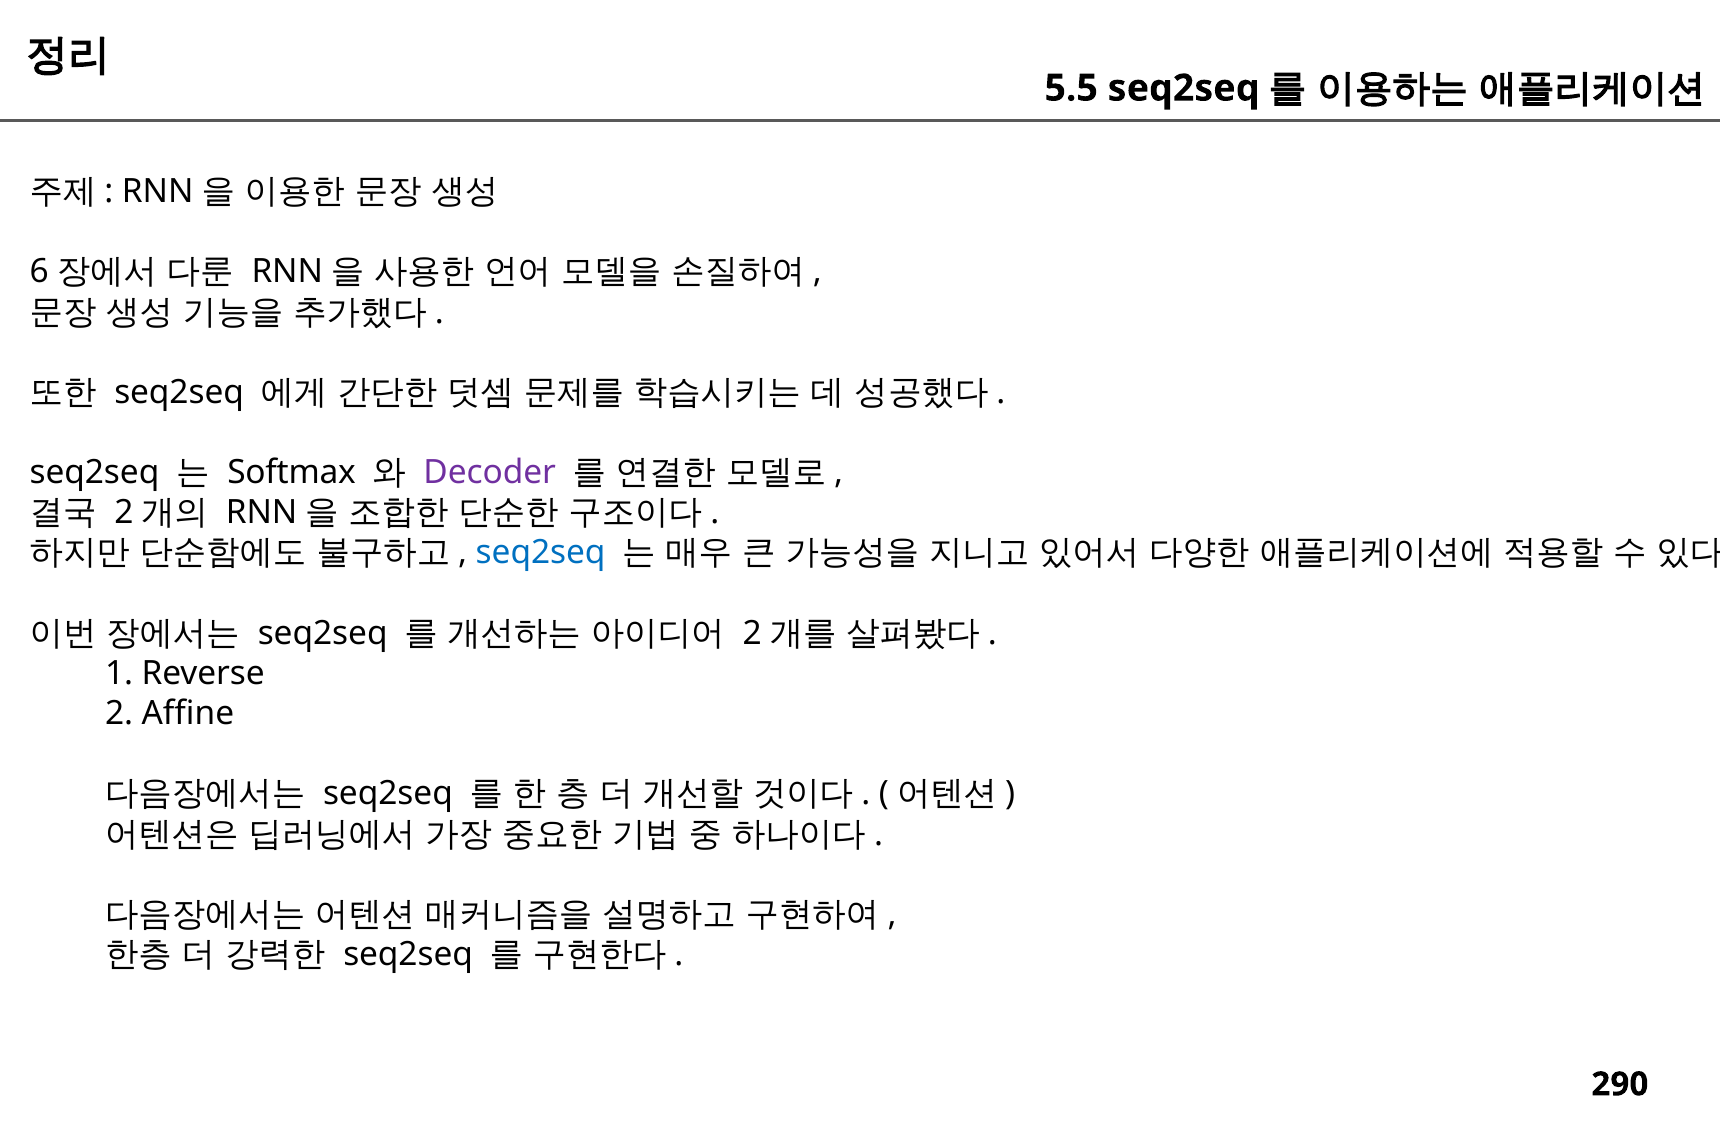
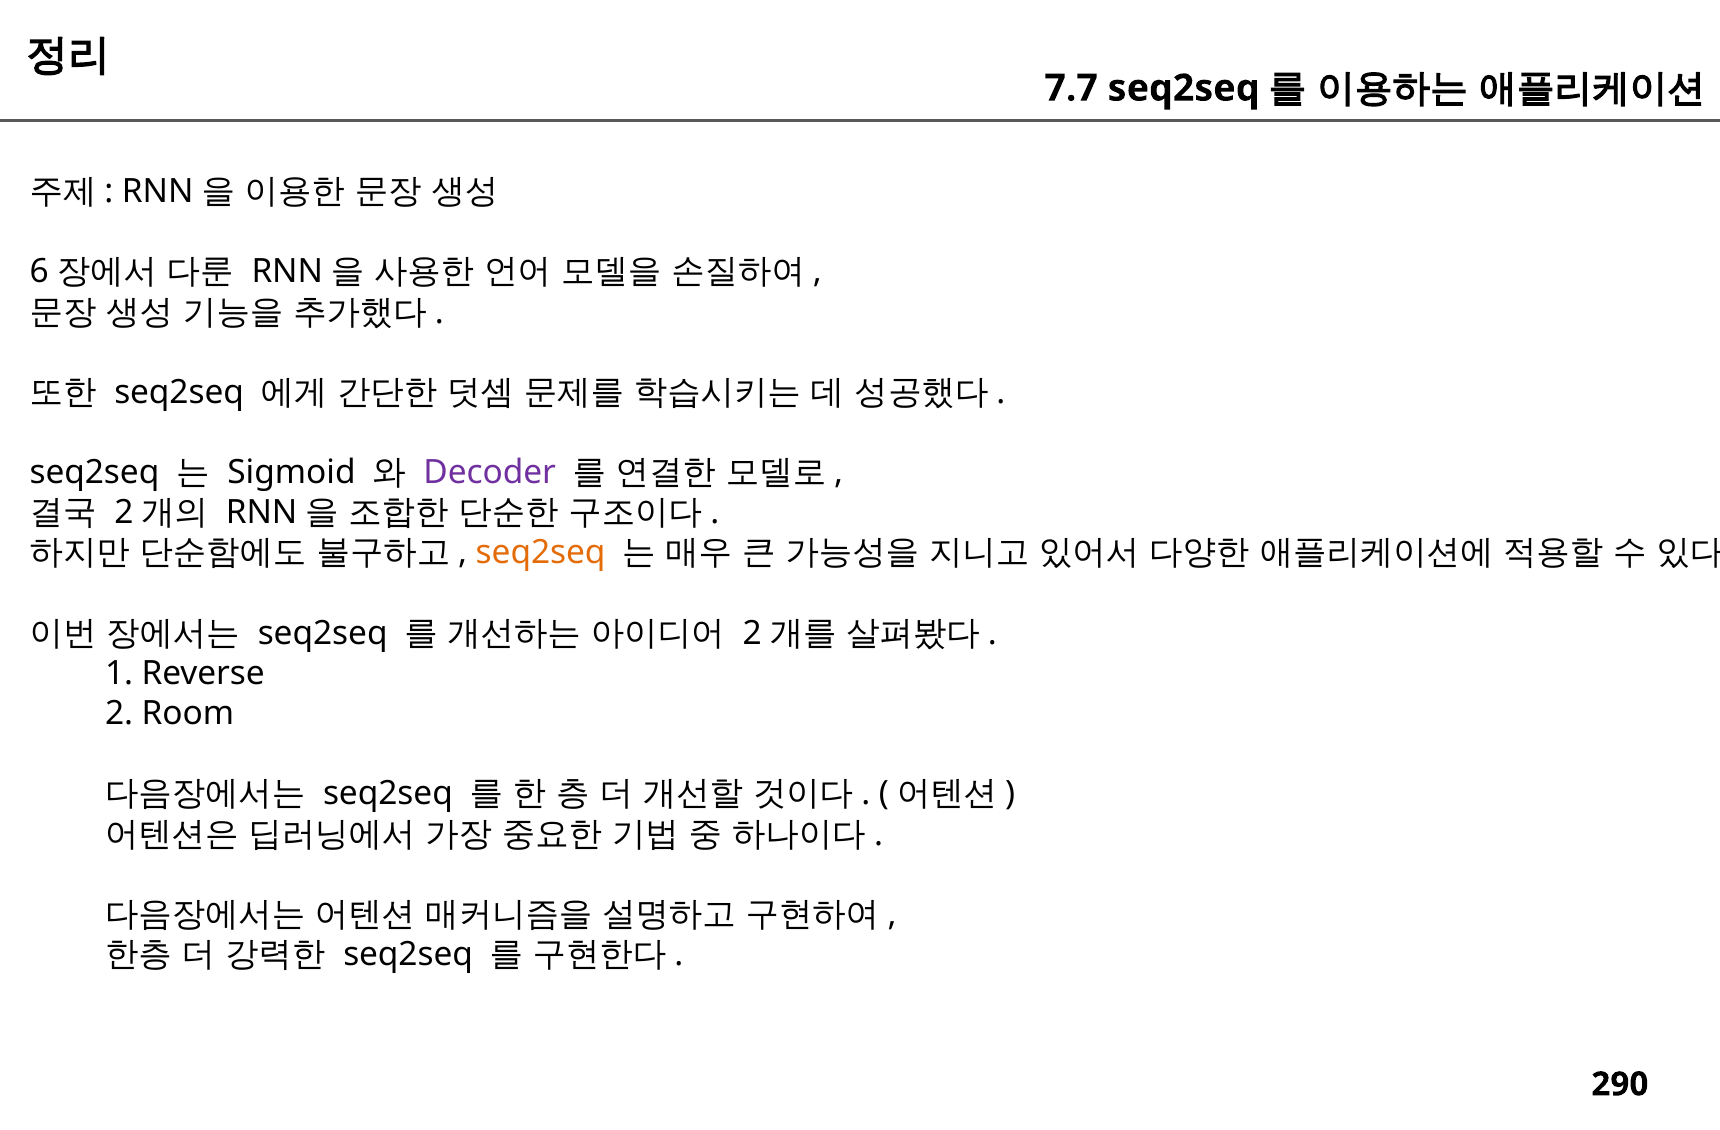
5.5: 5.5 -> 7.7
Softmax: Softmax -> Sigmoid
seq2seq at (541, 553) colour: blue -> orange
Affine: Affine -> Room
